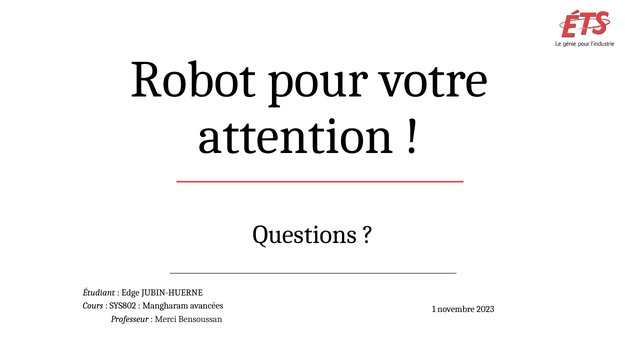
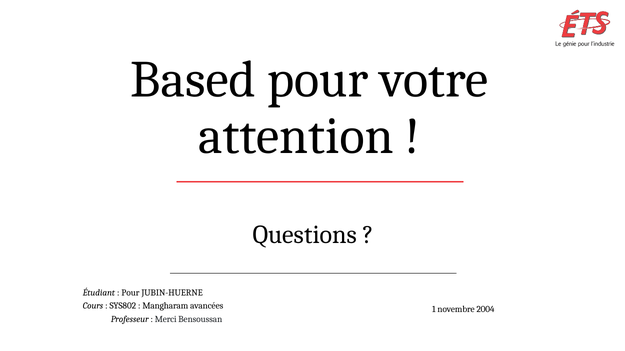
Robot: Robot -> Based
Edge at (130, 293): Edge -> Pour
2023: 2023 -> 2004
